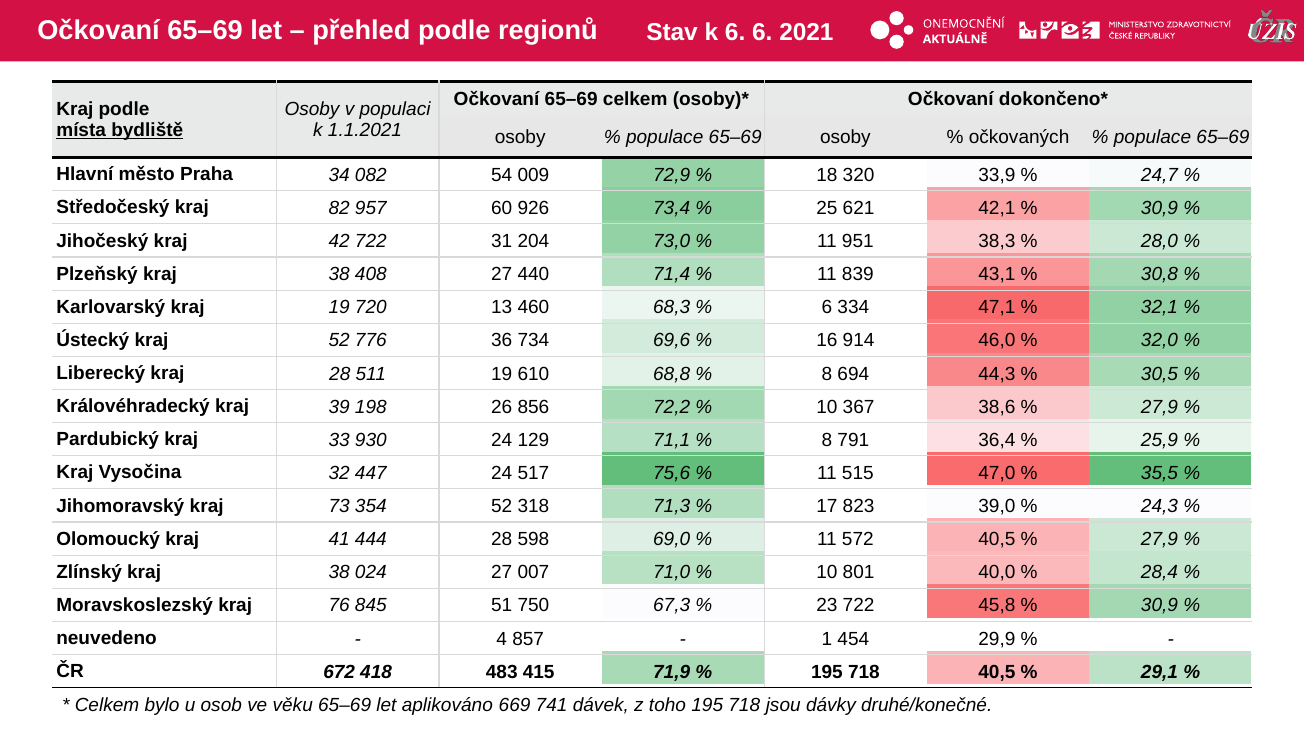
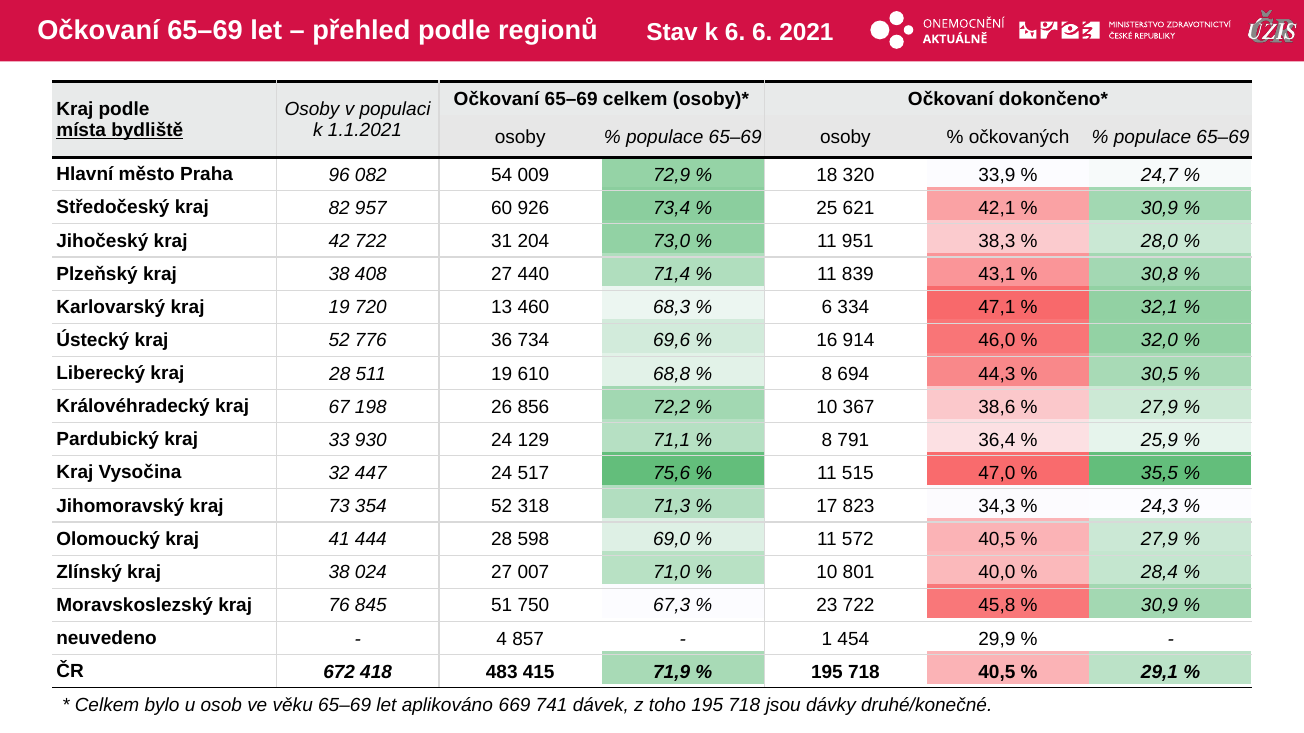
34: 34 -> 96
39: 39 -> 67
39,0: 39,0 -> 34,3
